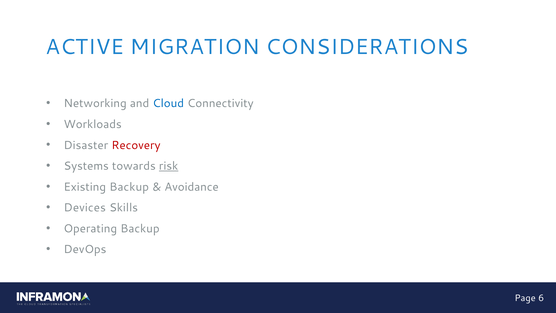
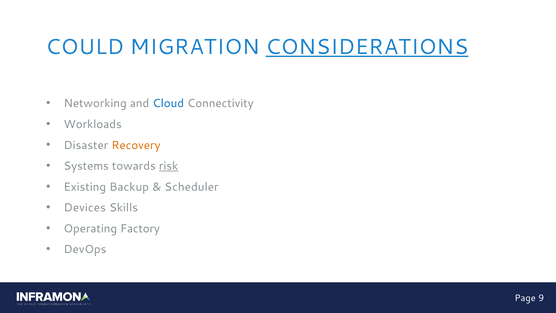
ACTIVE: ACTIVE -> COULD
CONSIDERATIONS underline: none -> present
Recovery colour: red -> orange
Avoidance: Avoidance -> Scheduler
Operating Backup: Backup -> Factory
6: 6 -> 9
